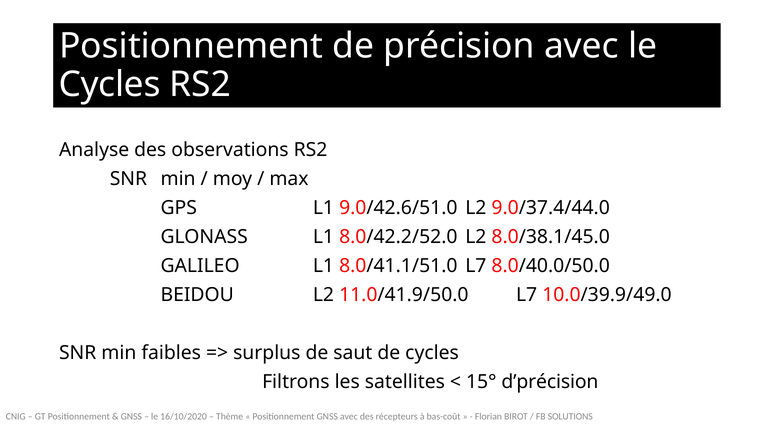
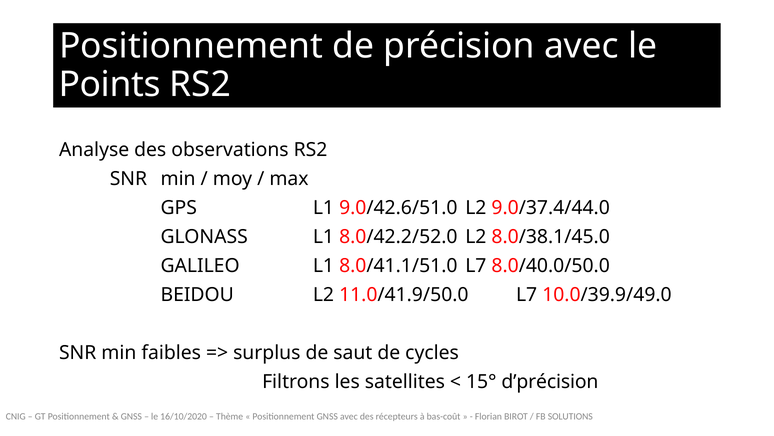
Cycles at (110, 84): Cycles -> Points
